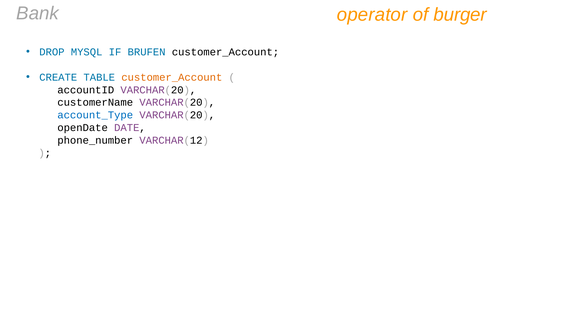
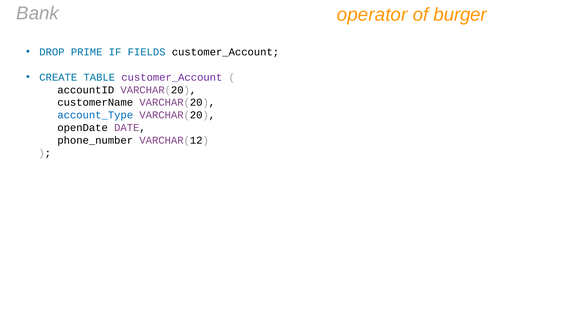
MYSQL: MYSQL -> PRIME
BRUFEN: BRUFEN -> FIELDS
customer_Account at (172, 77) colour: orange -> purple
